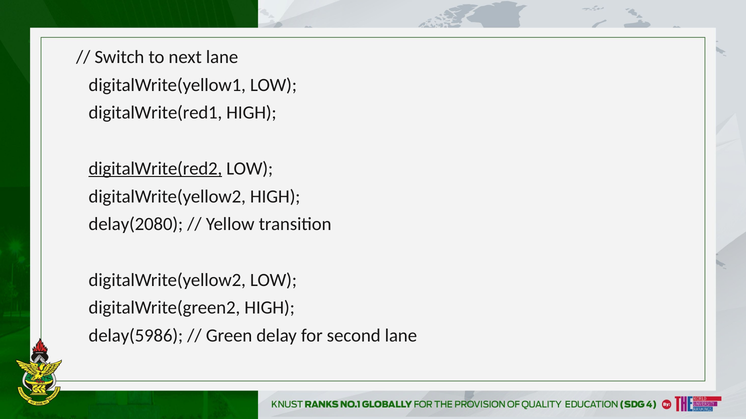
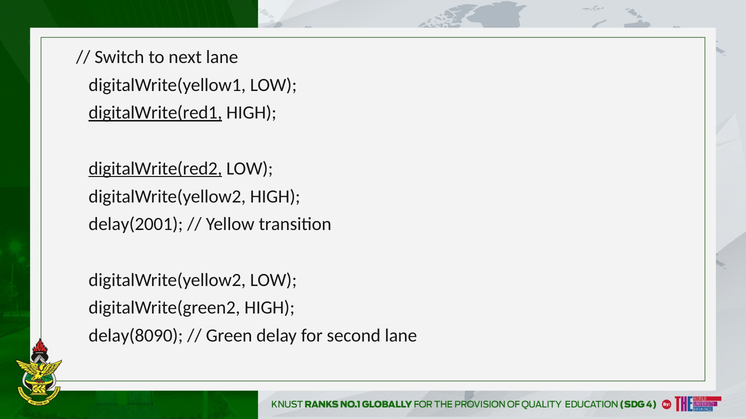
digitalWrite(red1 underline: none -> present
delay(2080: delay(2080 -> delay(2001
delay(5986: delay(5986 -> delay(8090
